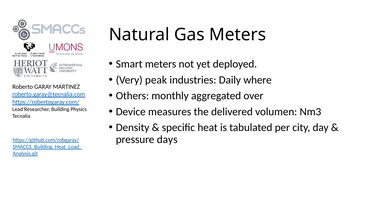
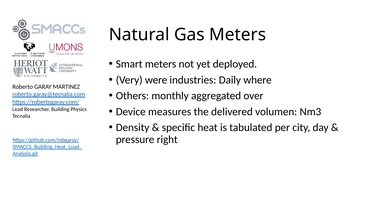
peak: peak -> were
days: days -> right
